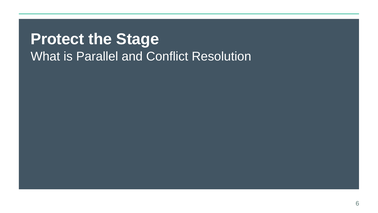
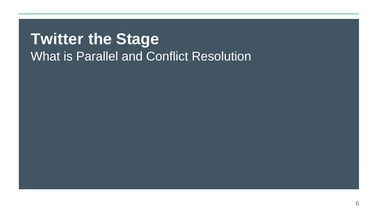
Protect: Protect -> Twitter
